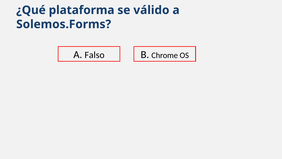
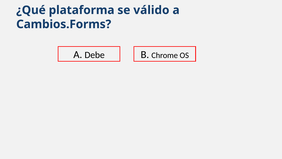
Solemos.Forms: Solemos.Forms -> Cambios.Forms
Falso: Falso -> Debe
